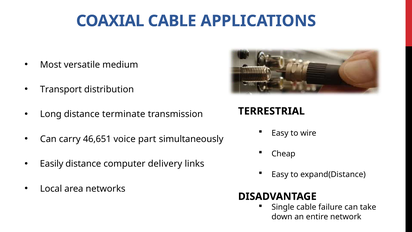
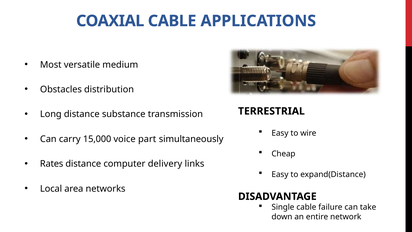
Transport: Transport -> Obstacles
terminate: terminate -> substance
46,651: 46,651 -> 15,000
Easily: Easily -> Rates
